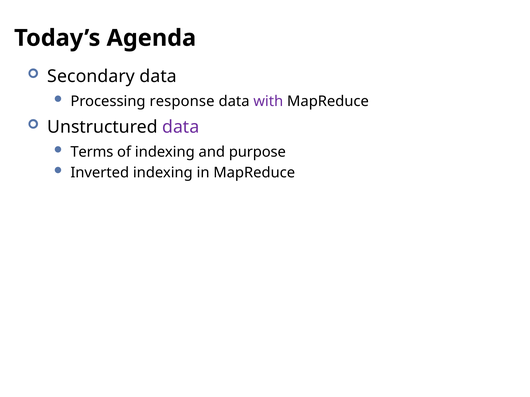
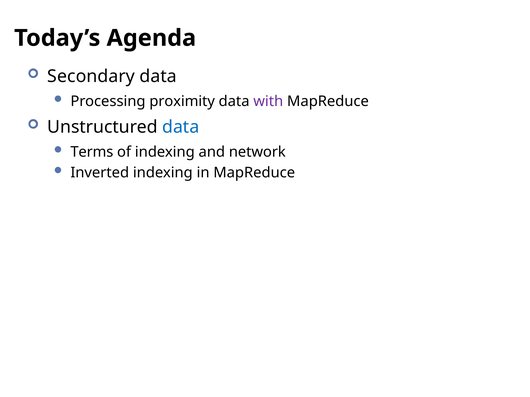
response: response -> proximity
data at (181, 127) colour: purple -> blue
purpose: purpose -> network
